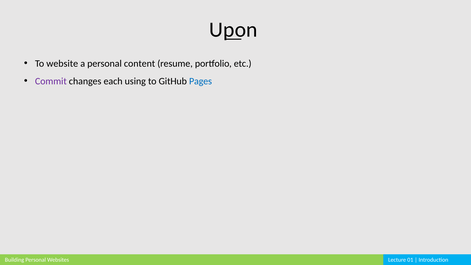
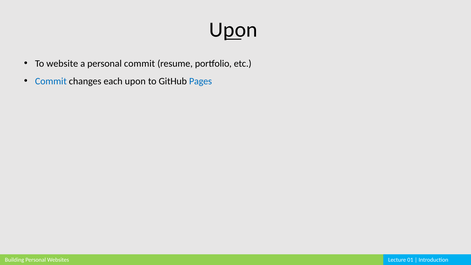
personal content: content -> commit
Commit at (51, 81) colour: purple -> blue
each using: using -> upon
